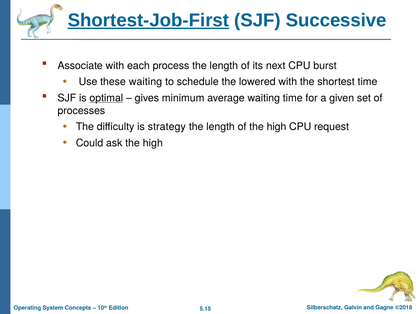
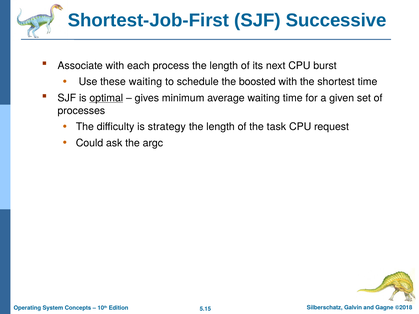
Shortest-Job-First underline: present -> none
lowered: lowered -> boosted
of the high: high -> task
ask the high: high -> argc
